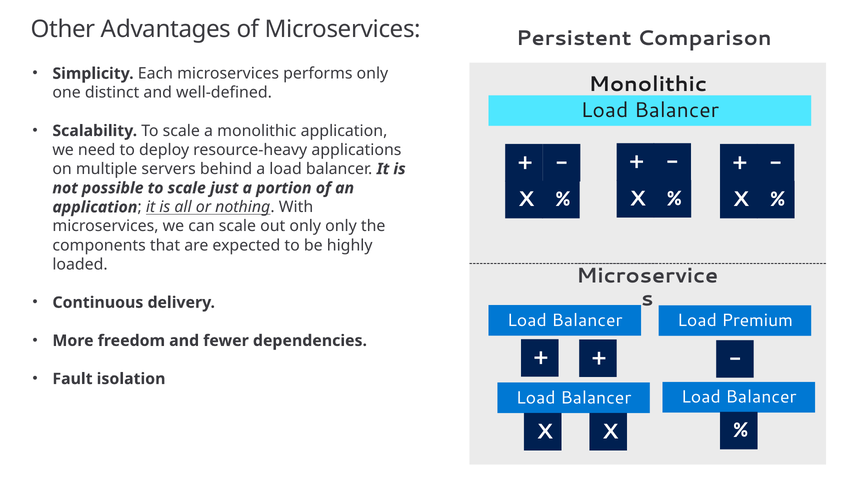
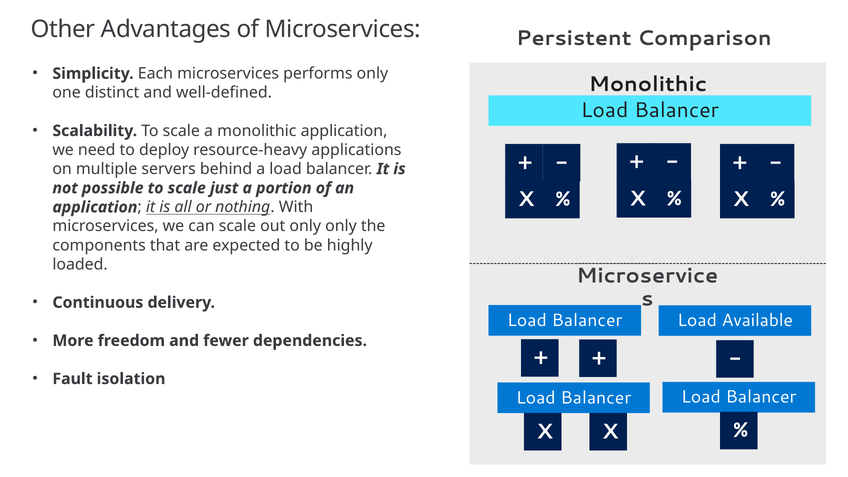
Premium: Premium -> Available
